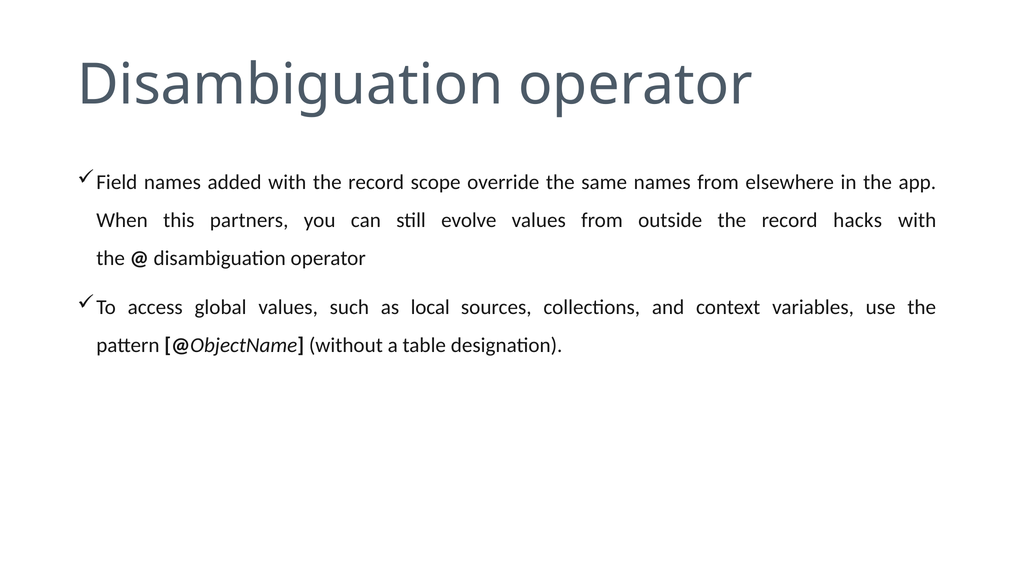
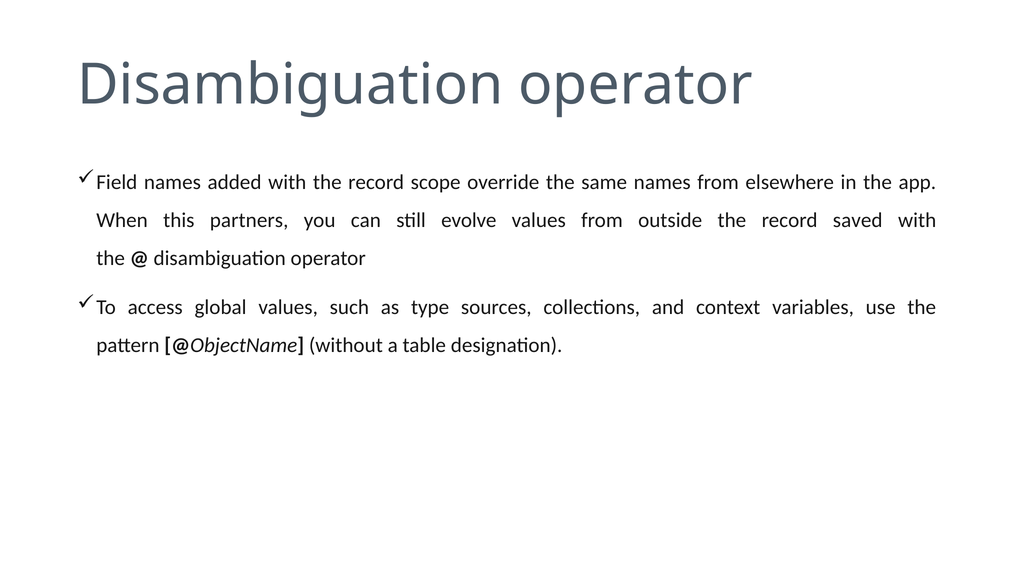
hacks: hacks -> saved
local: local -> type
